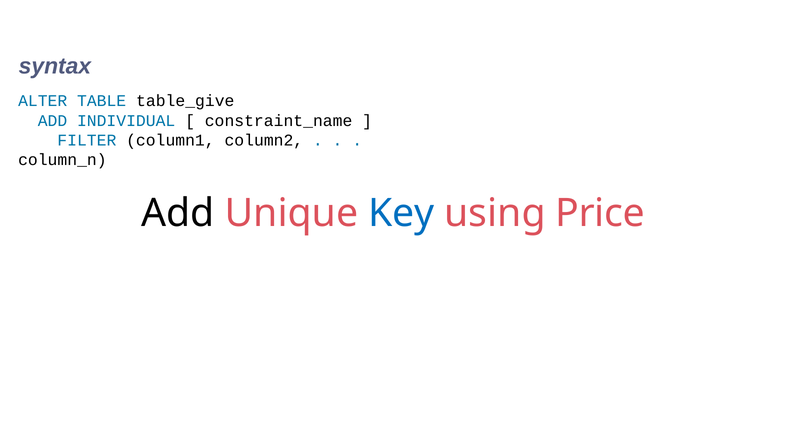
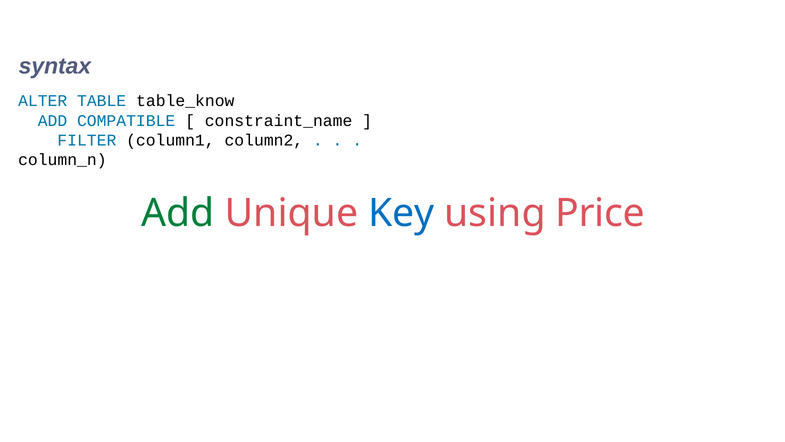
table_give: table_give -> table_know
INDIVIDUAL: INDIVIDUAL -> COMPATIBLE
Add at (178, 213) colour: black -> green
